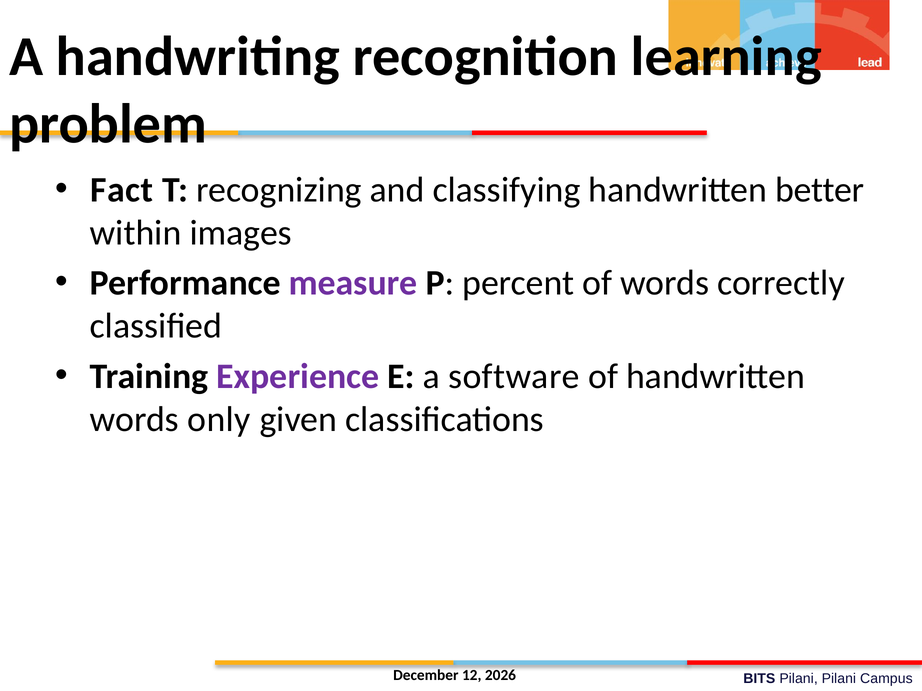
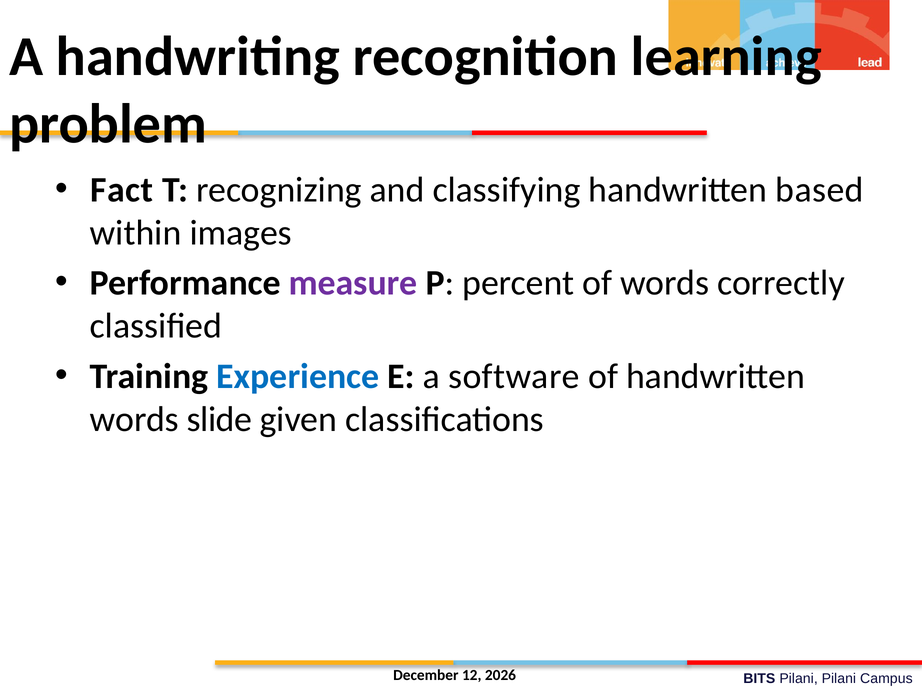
better: better -> based
Experience colour: purple -> blue
only: only -> slide
